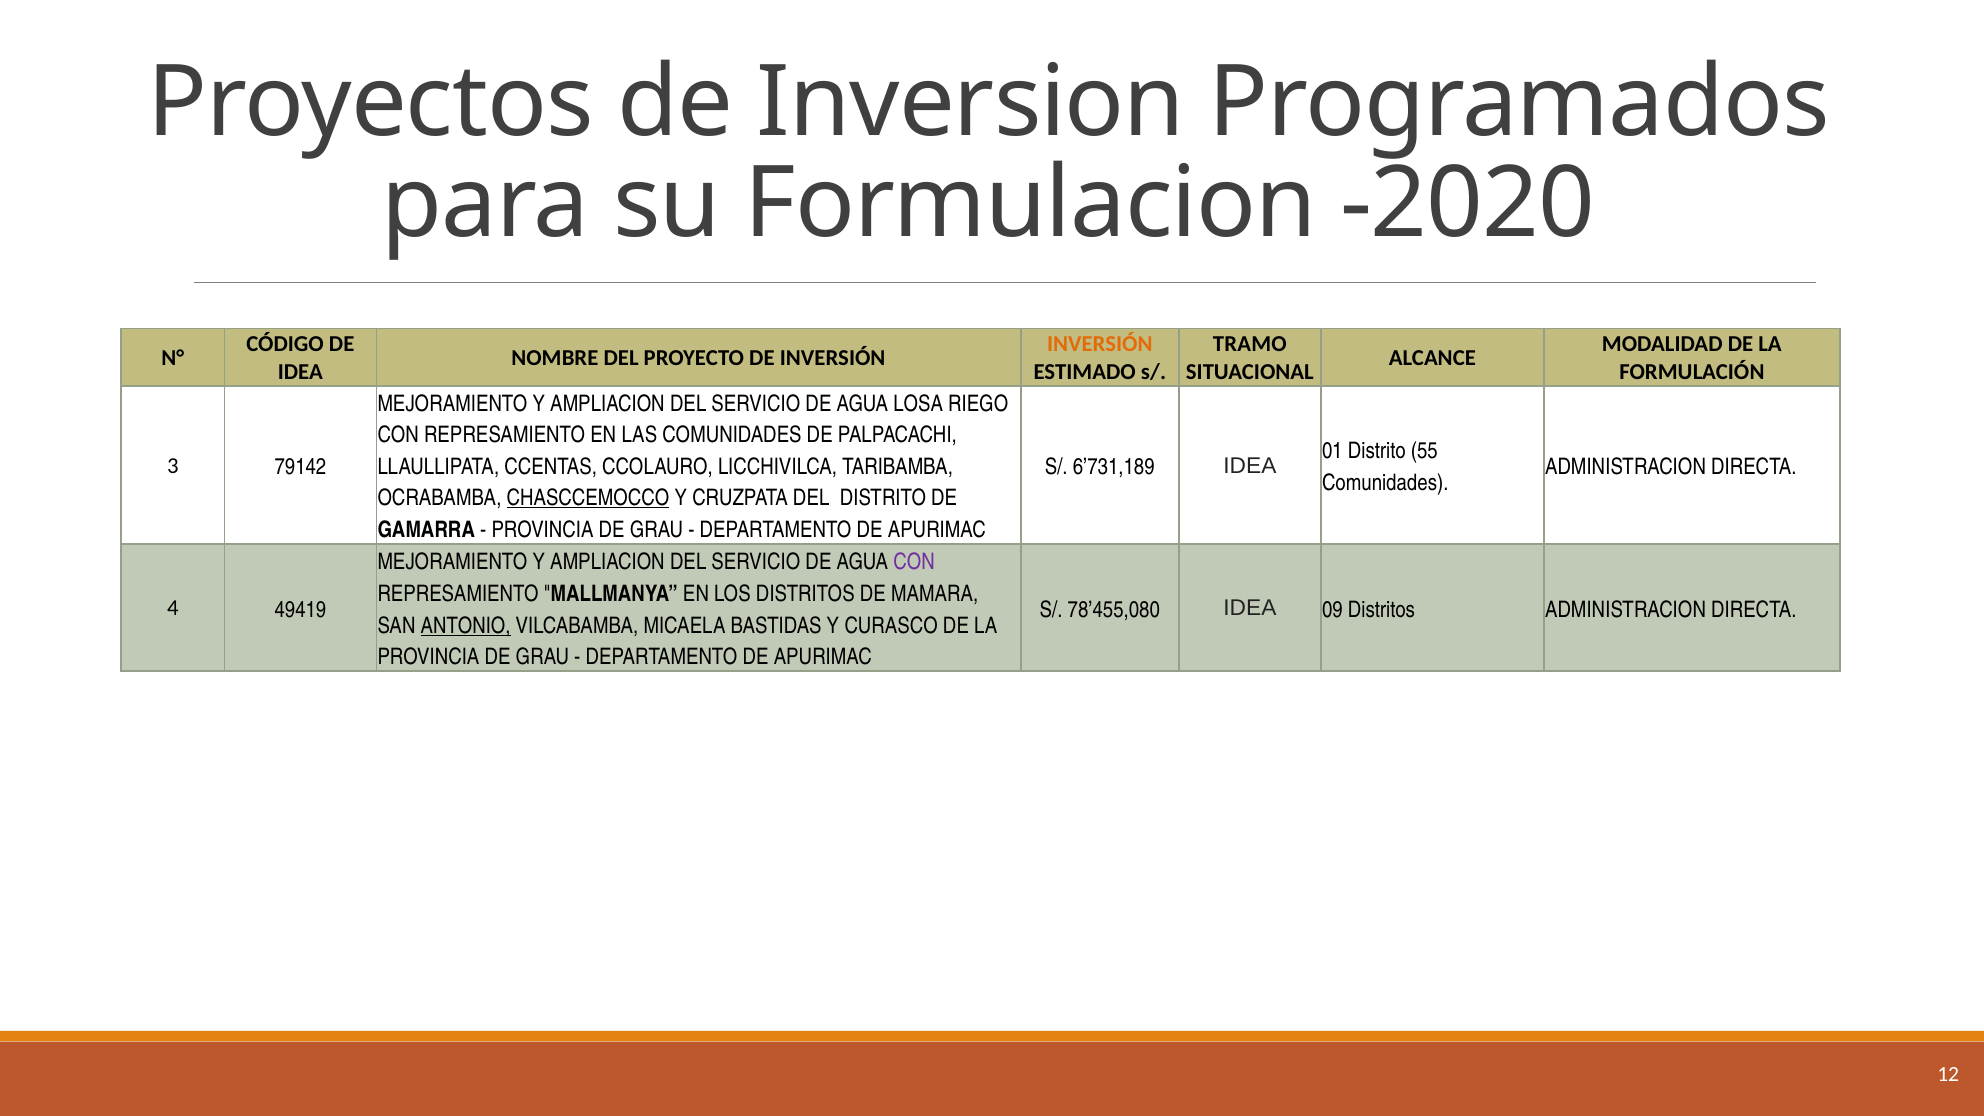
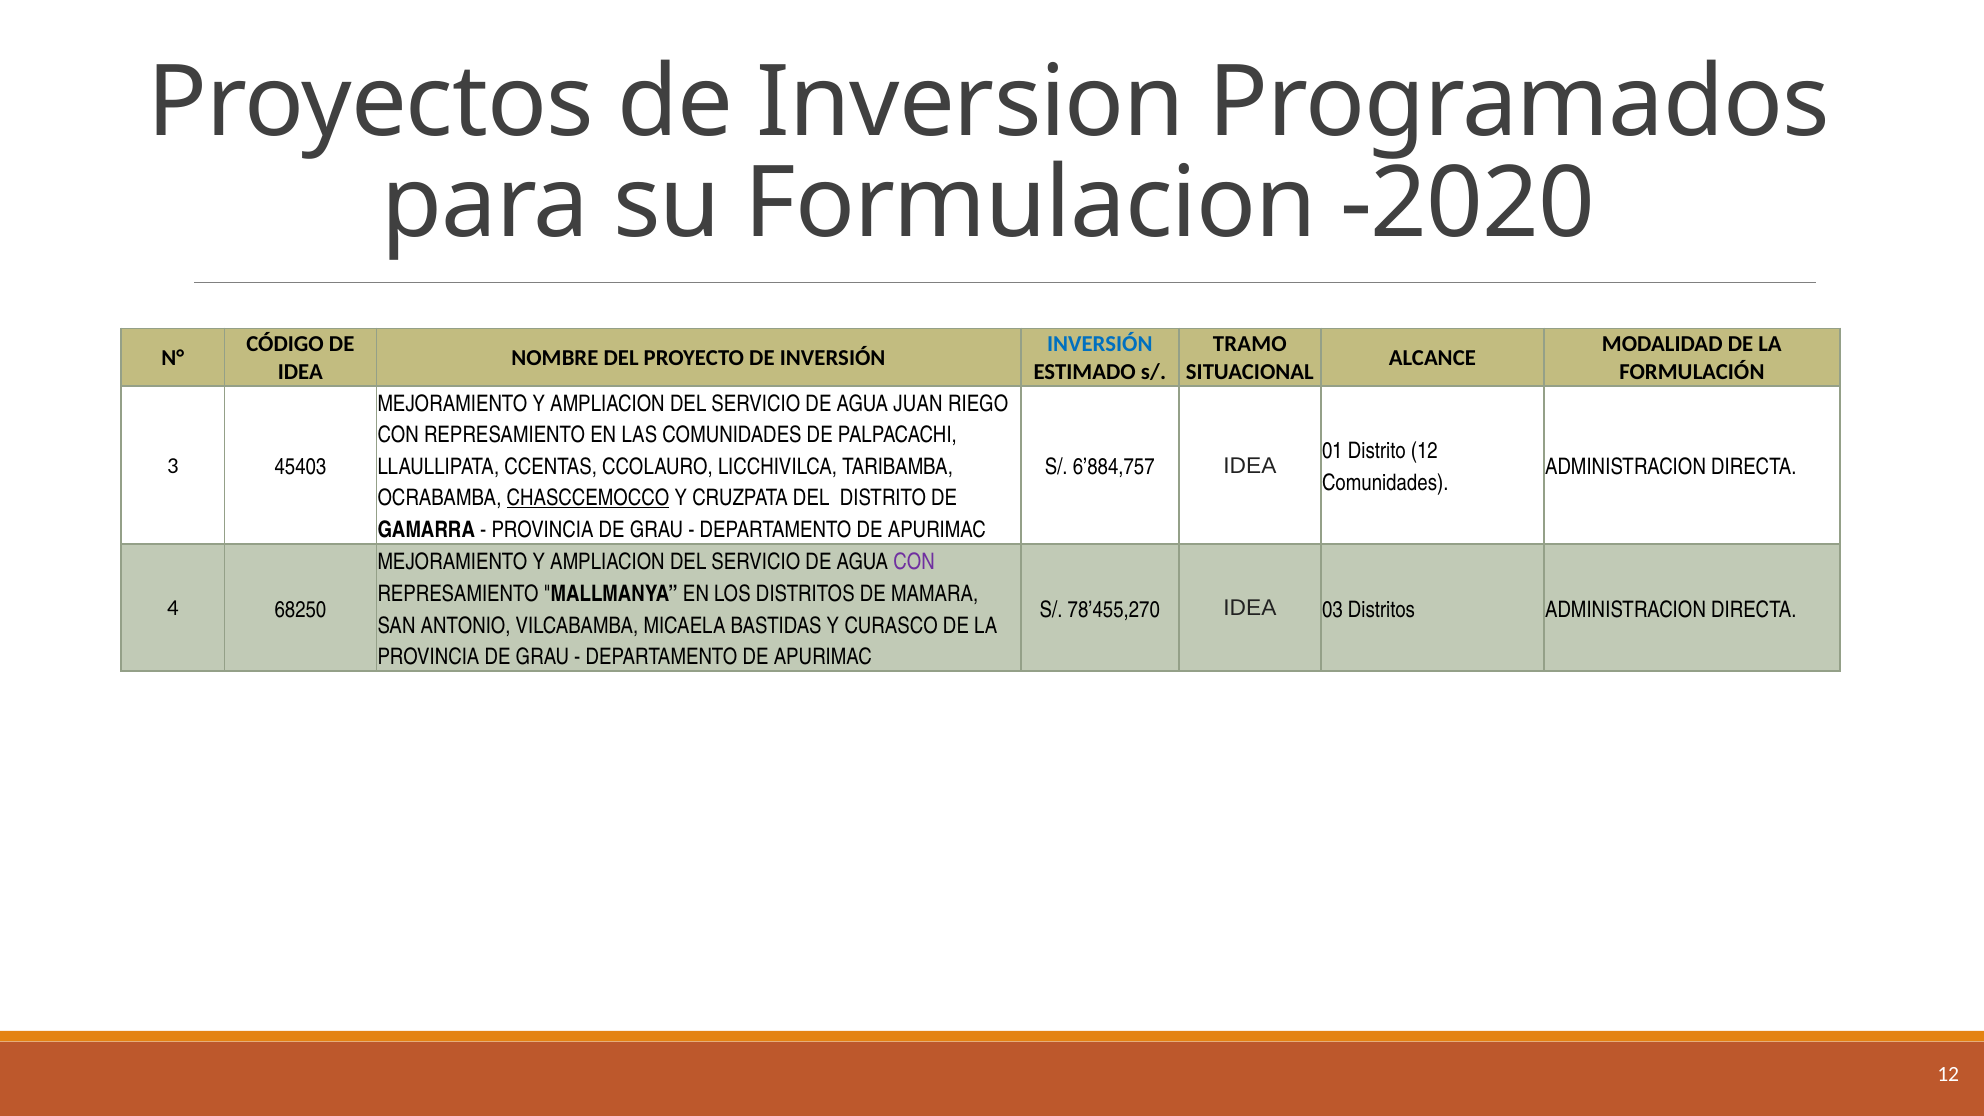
INVERSIÓN at (1100, 344) colour: orange -> blue
LOSA: LOSA -> JUAN
Distrito 55: 55 -> 12
79142: 79142 -> 45403
6’731,189: 6’731,189 -> 6’884,757
49419: 49419 -> 68250
78’455,080: 78’455,080 -> 78’455,270
09: 09 -> 03
ANTONIO underline: present -> none
